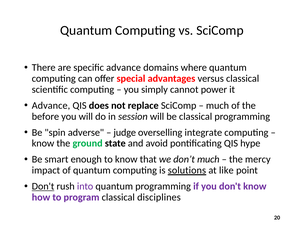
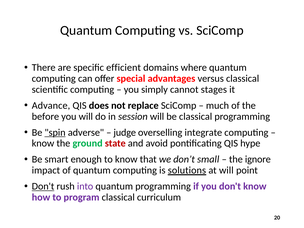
specific advance: advance -> efficient
power: power -> stages
spin underline: none -> present
state colour: black -> red
don’t much: much -> small
mercy: mercy -> ignore
at like: like -> will
disciplines: disciplines -> curriculum
